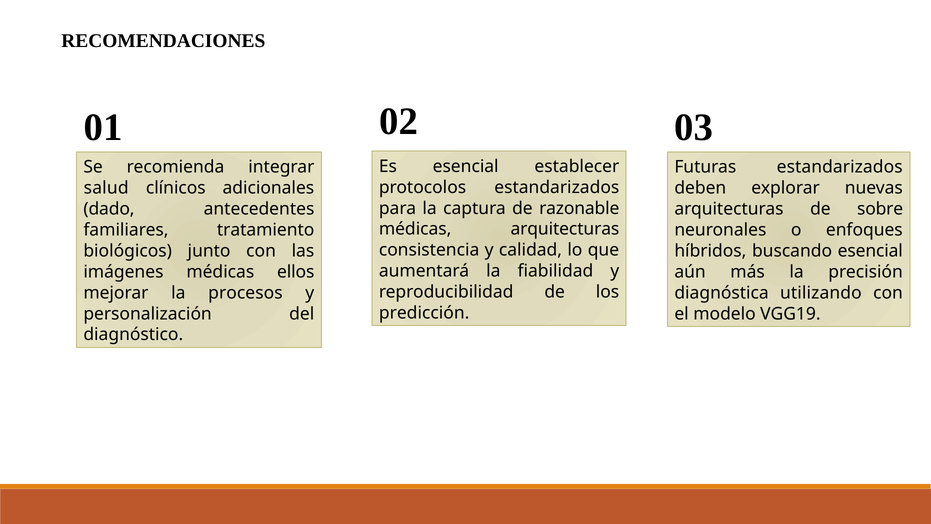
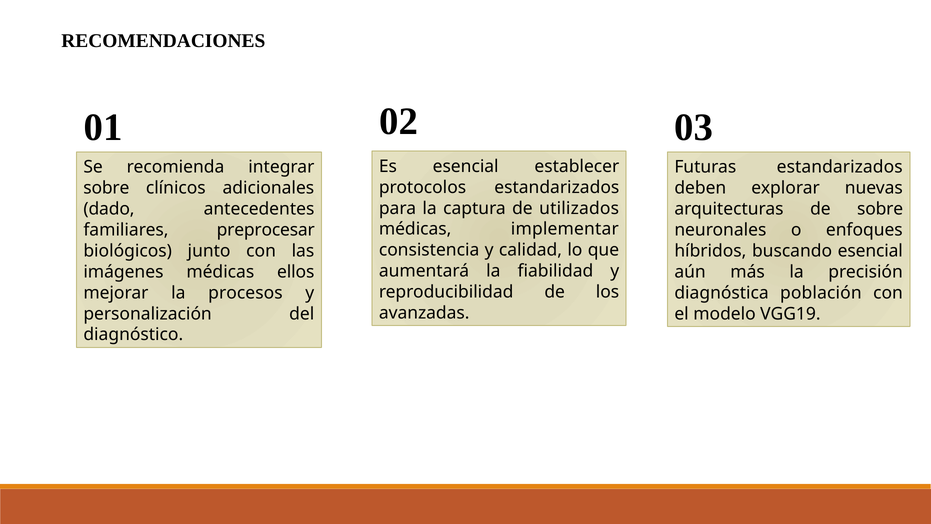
salud at (106, 188): salud -> sobre
razonable: razonable -> utilizados
médicas arquitecturas: arquitecturas -> implementar
tratamiento: tratamiento -> preprocesar
utilizando: utilizando -> población
predicción: predicción -> avanzadas
